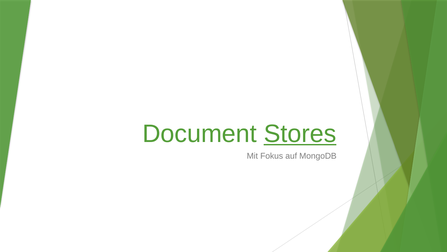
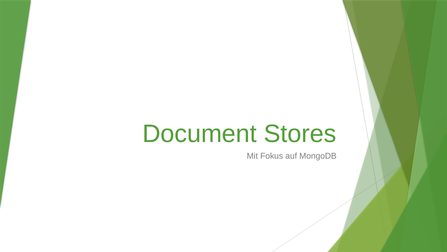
Stores underline: present -> none
